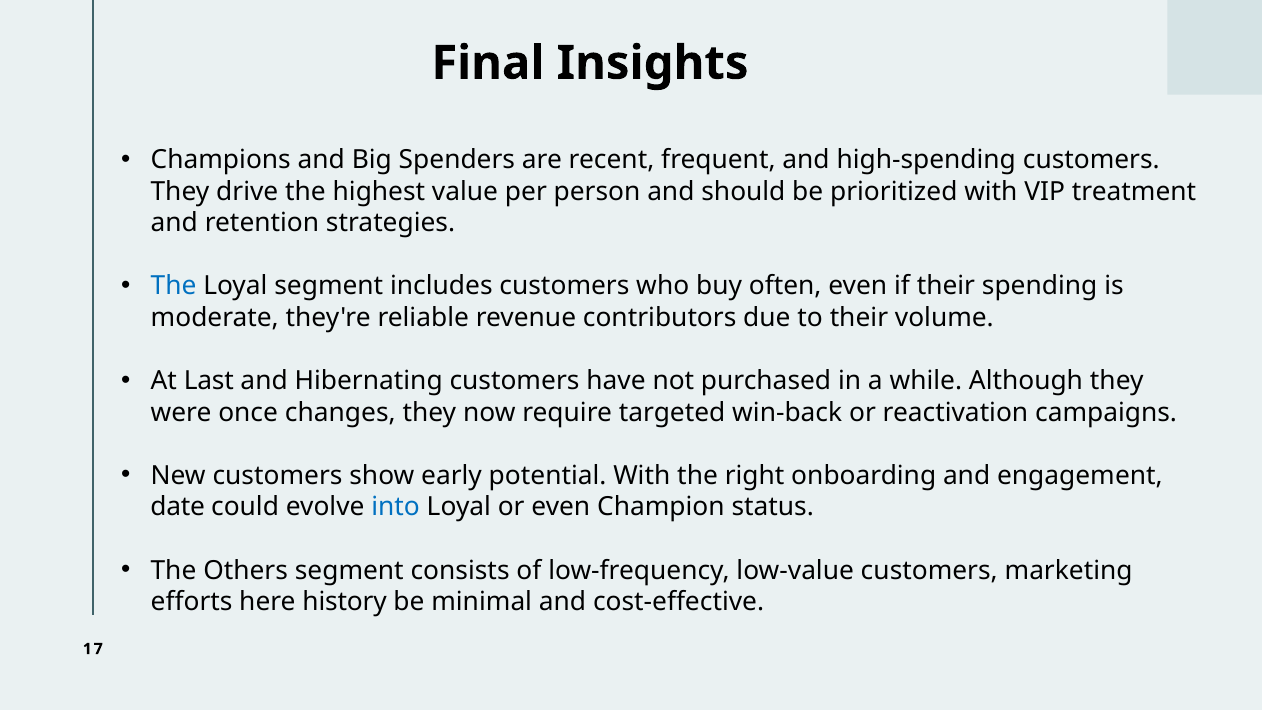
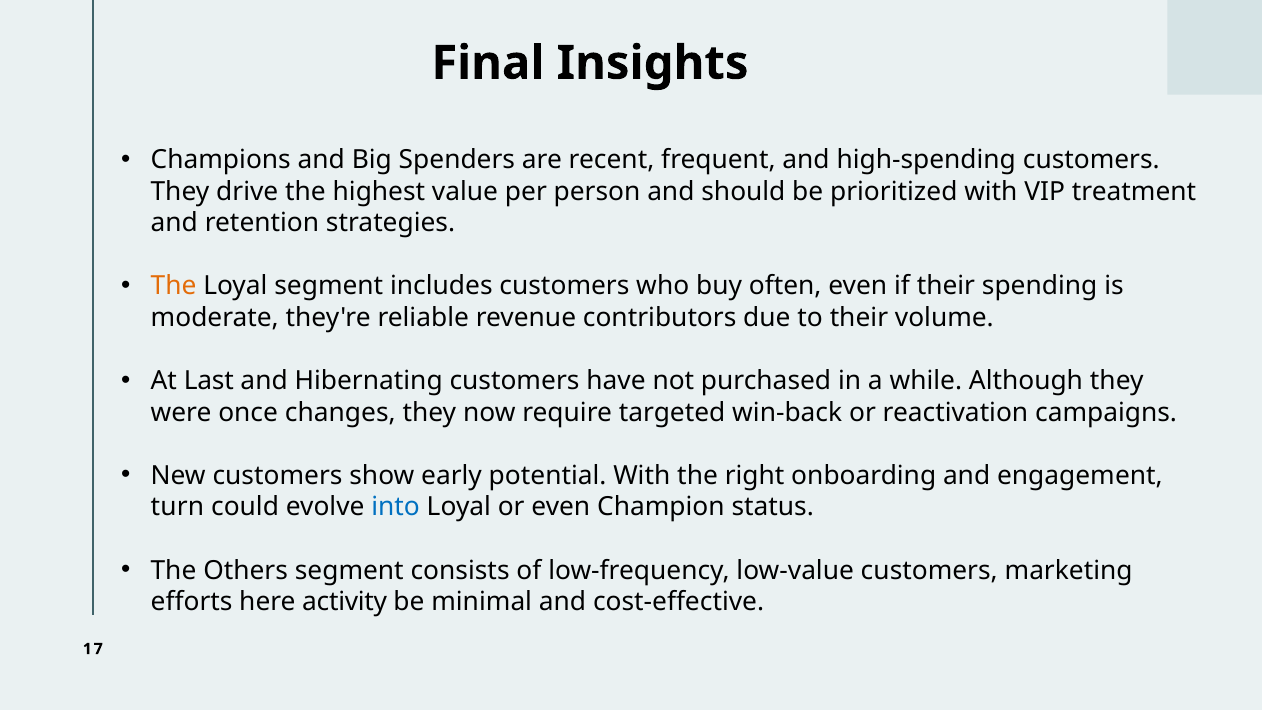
The at (174, 286) colour: blue -> orange
date: date -> turn
history: history -> activity
